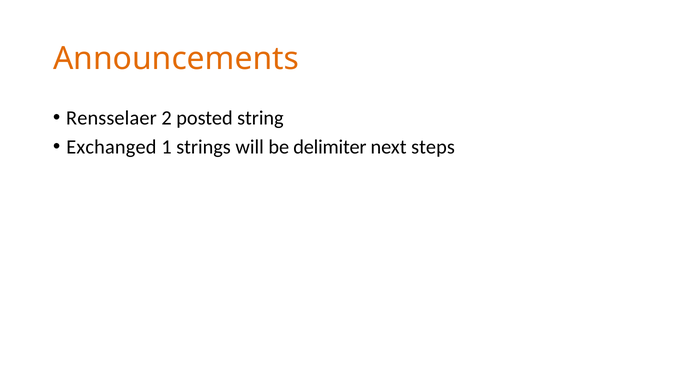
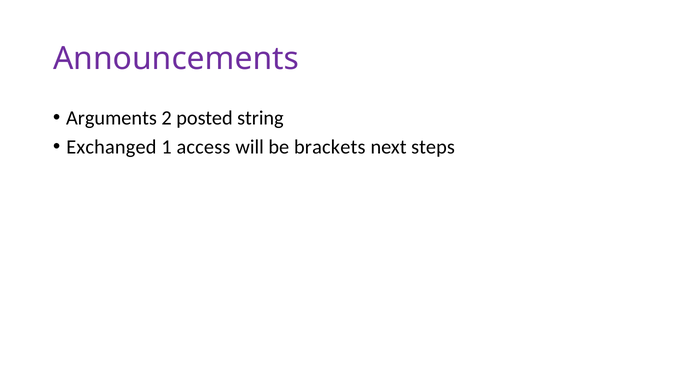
Announcements colour: orange -> purple
Rensselaer: Rensselaer -> Arguments
strings: strings -> access
delimiter: delimiter -> brackets
